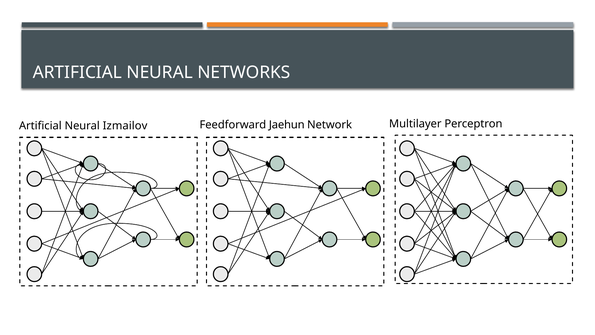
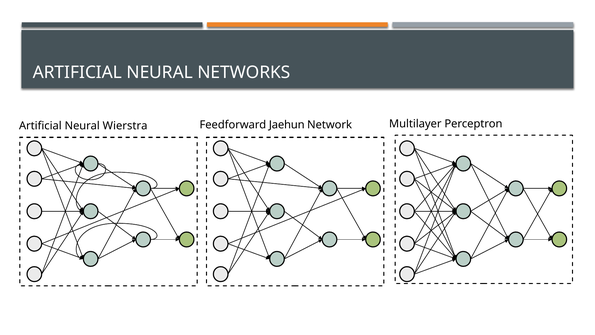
Izmailov: Izmailov -> Wierstra
